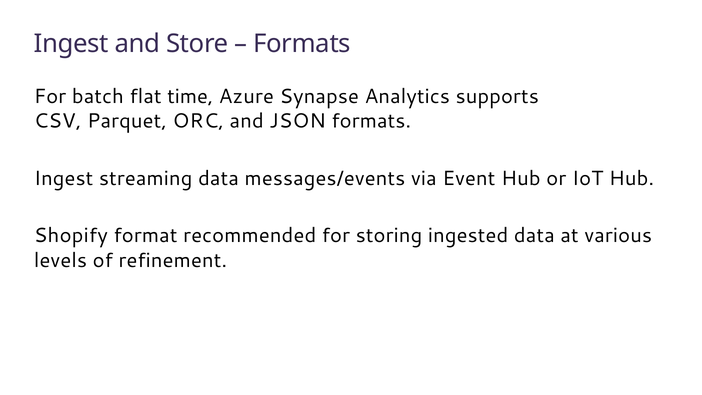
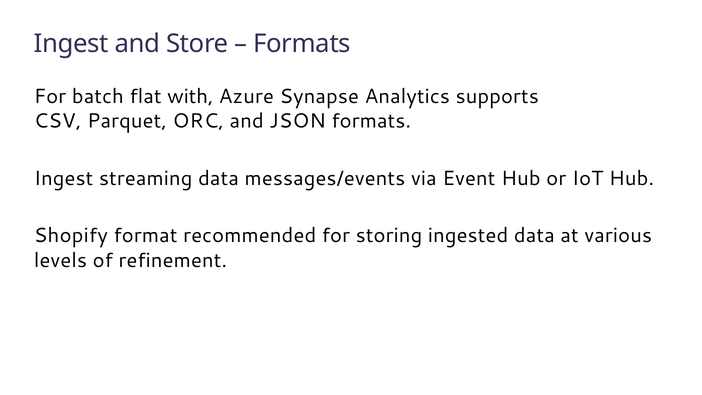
time: time -> with
